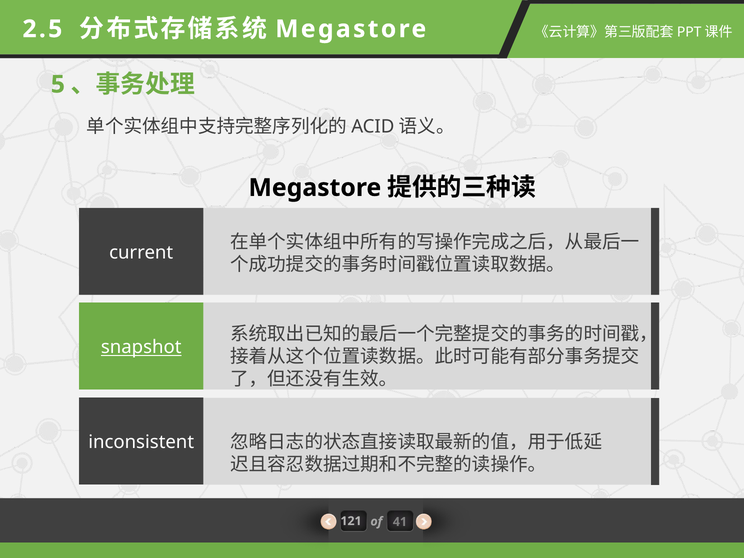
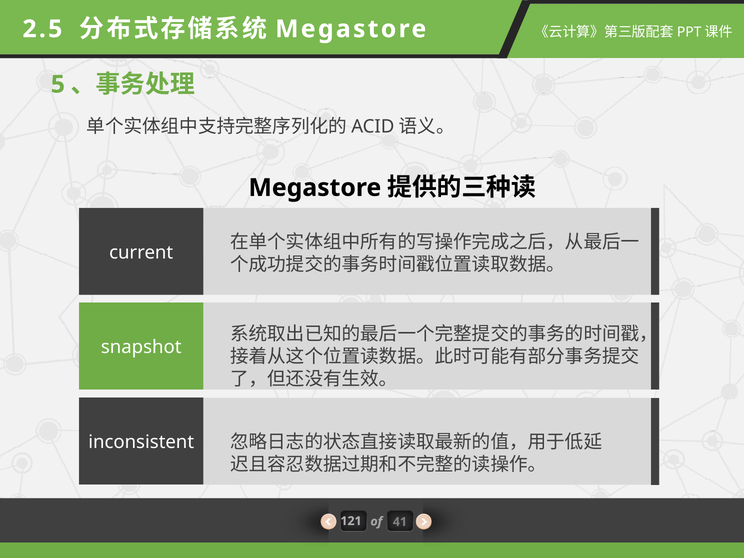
snapshot underline: present -> none
